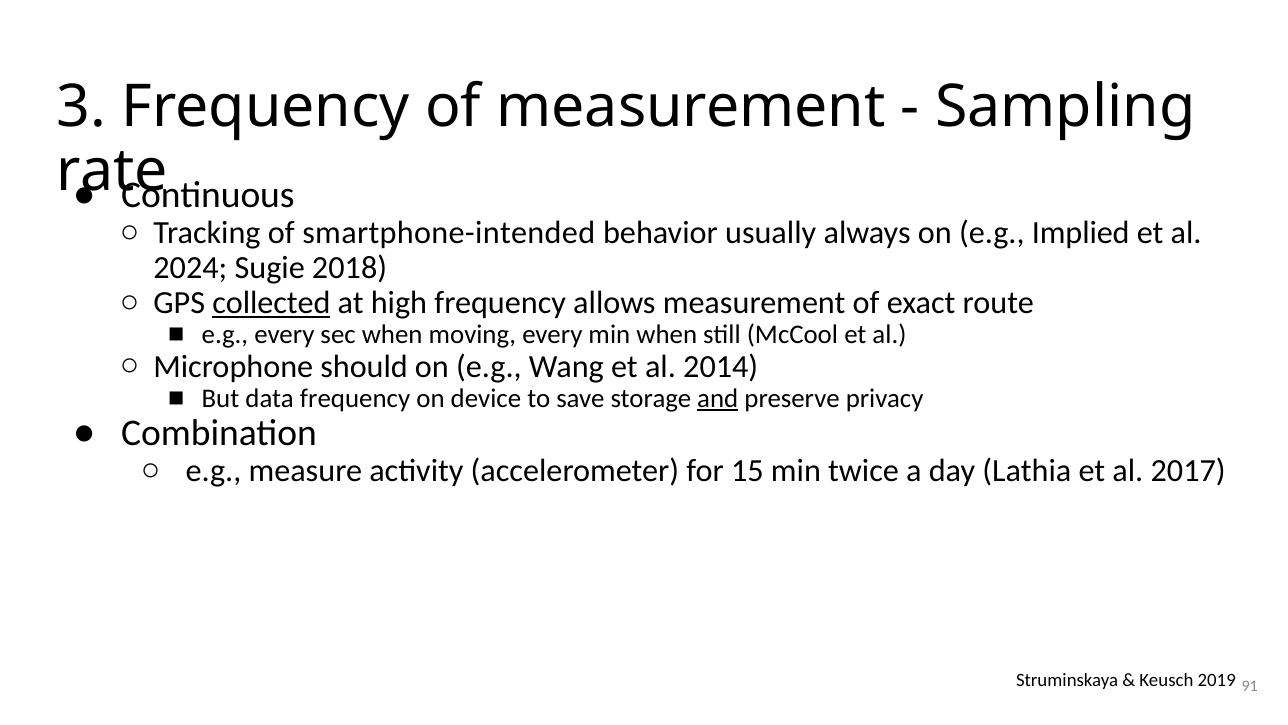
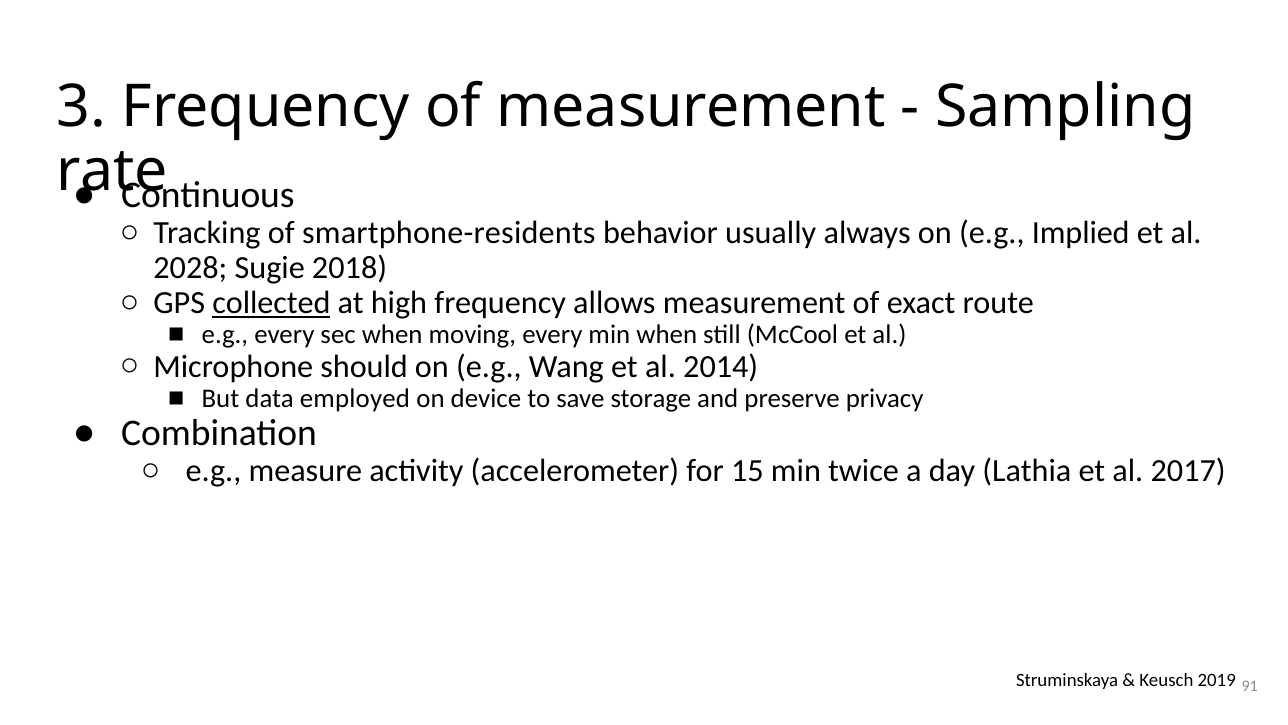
smartphone-intended: smartphone-intended -> smartphone-residents
2024: 2024 -> 2028
data frequency: frequency -> employed
and underline: present -> none
